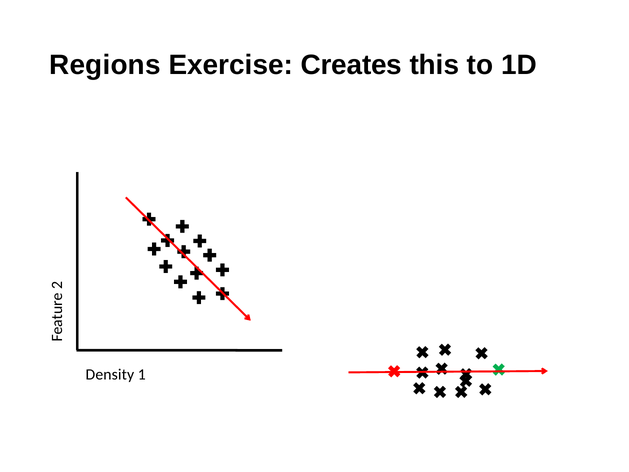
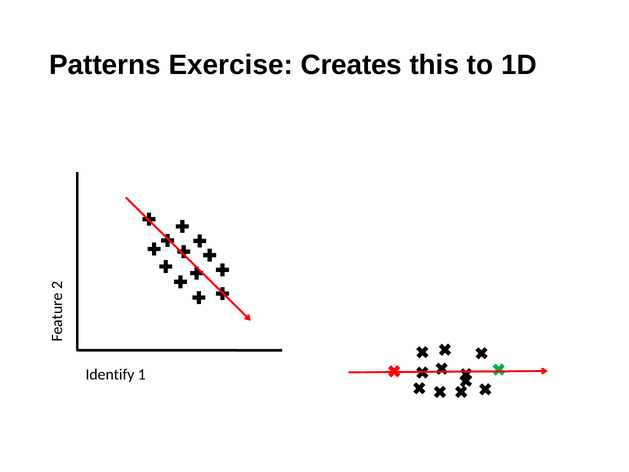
Regions: Regions -> Patterns
Density: Density -> Identify
